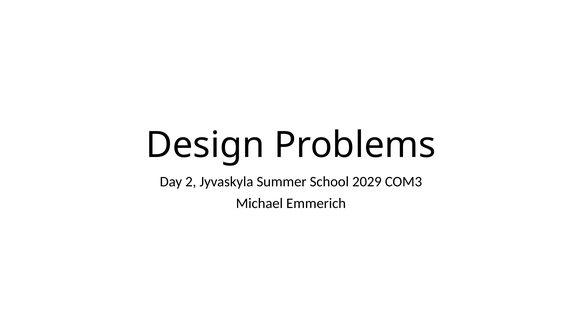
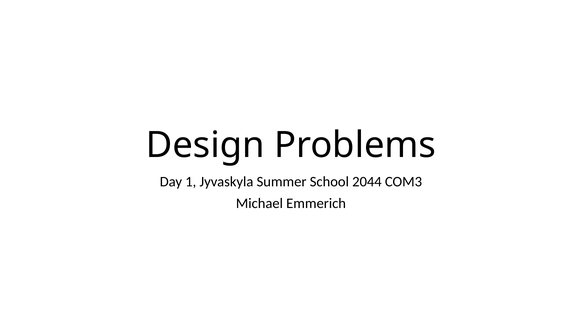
2: 2 -> 1
2029: 2029 -> 2044
